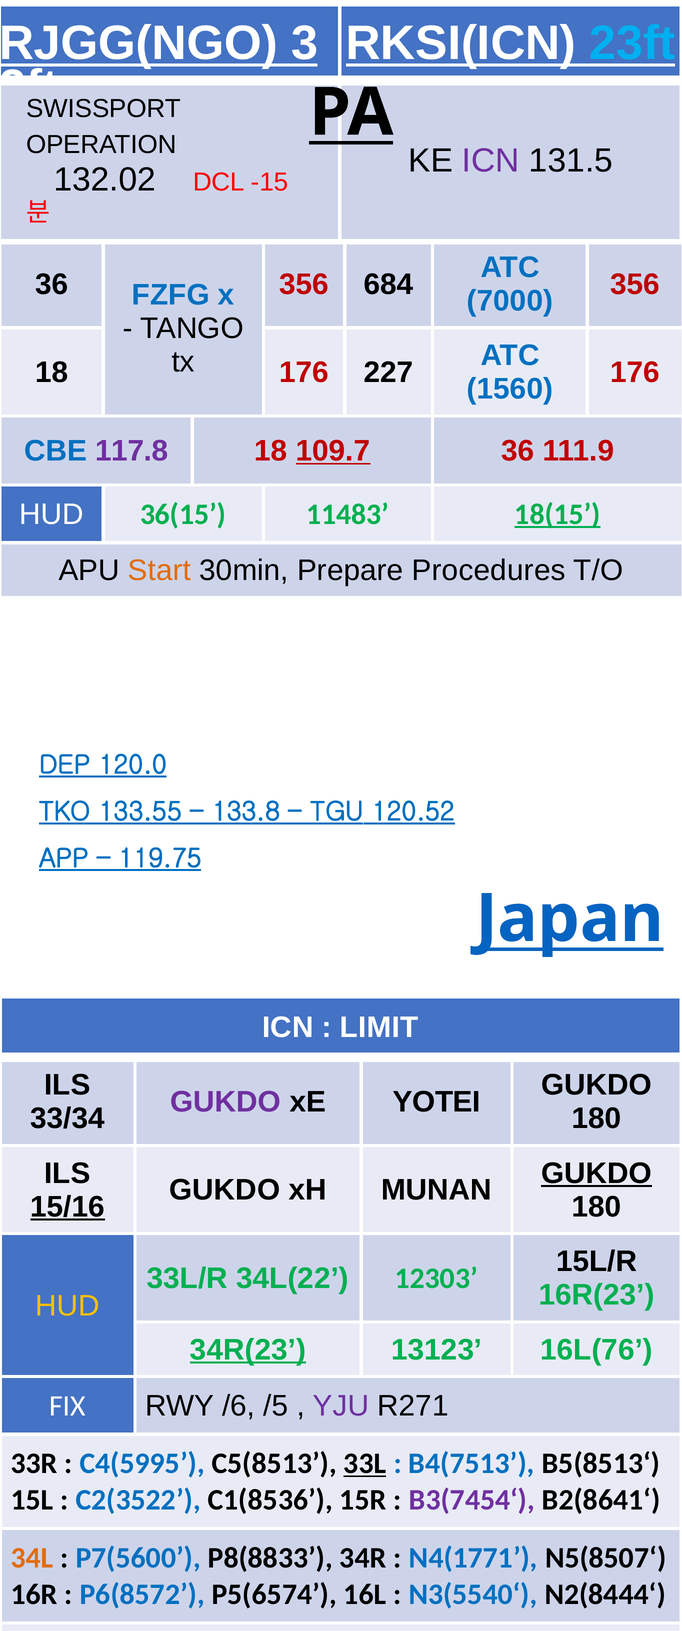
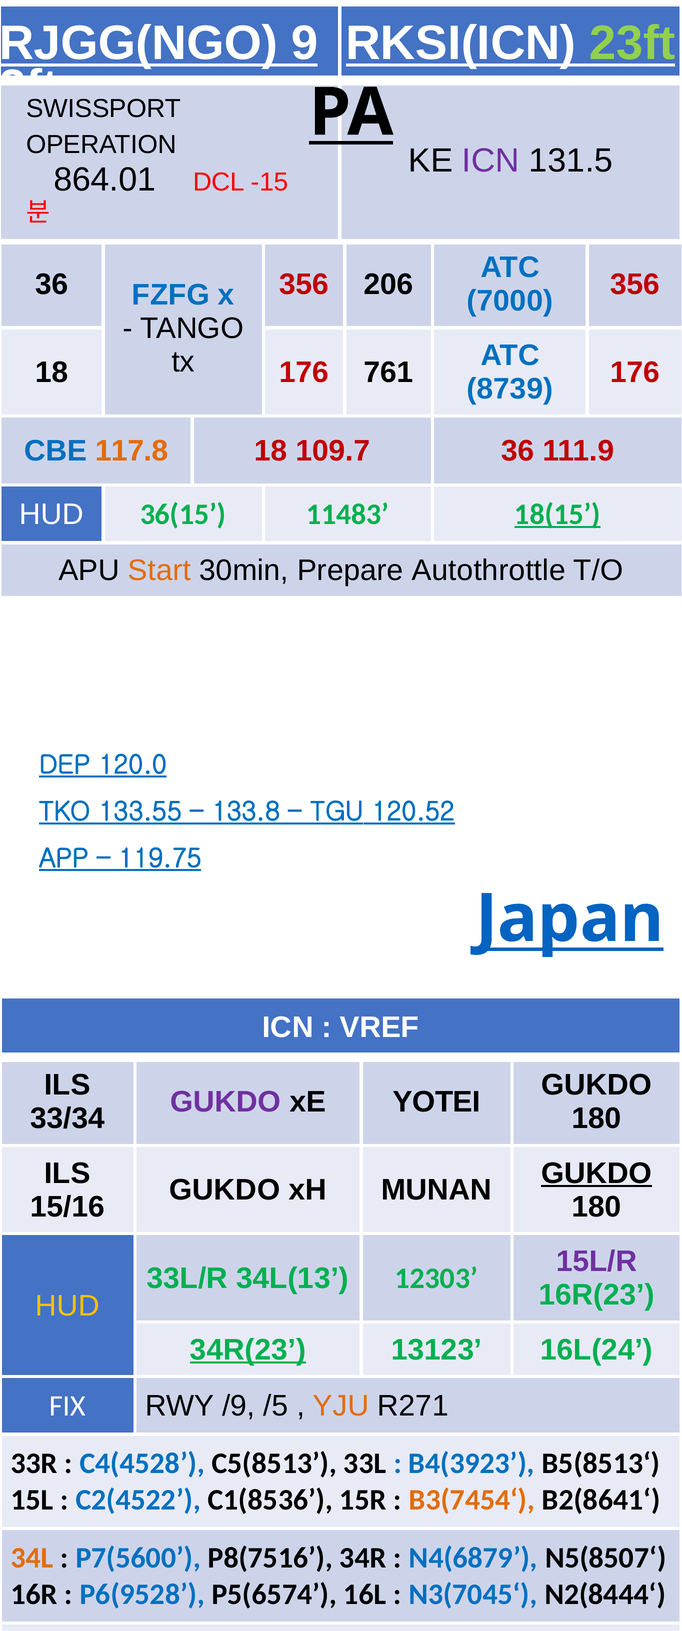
3: 3 -> 9
23ft colour: light blue -> light green
132.02: 132.02 -> 864.01
684: 684 -> 206
227: 227 -> 761
1560: 1560 -> 8739
117.8 colour: purple -> orange
109.7 underline: present -> none
Procedures: Procedures -> Autothrottle
LIMIT: LIMIT -> VREF
15/16 underline: present -> none
15L/R colour: black -> purple
34L(22: 34L(22 -> 34L(13
16L(76: 16L(76 -> 16L(24
/6: /6 -> /9
YJU colour: purple -> orange
C4(5995: C4(5995 -> C4(4528
33L underline: present -> none
B4(7513: B4(7513 -> B4(3923
C2(3522: C2(3522 -> C2(4522
B3(7454‘ colour: purple -> orange
P8(8833: P8(8833 -> P8(7516
N4(1771: N4(1771 -> N4(6879
P6(8572: P6(8572 -> P6(9528
N3(5540‘: N3(5540‘ -> N3(7045‘
